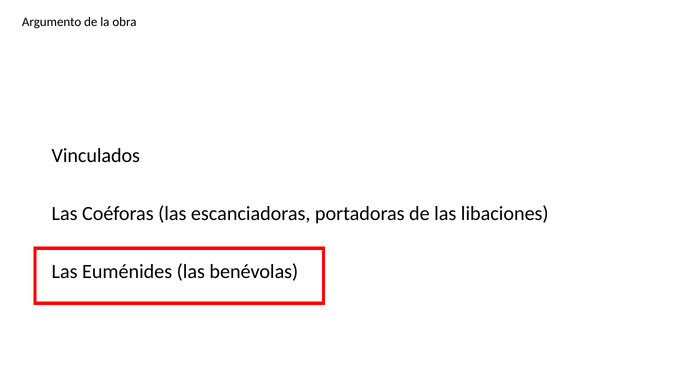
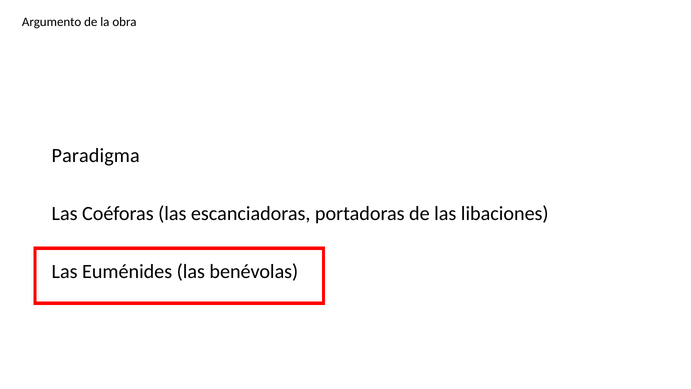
Vinculados: Vinculados -> Paradigma
